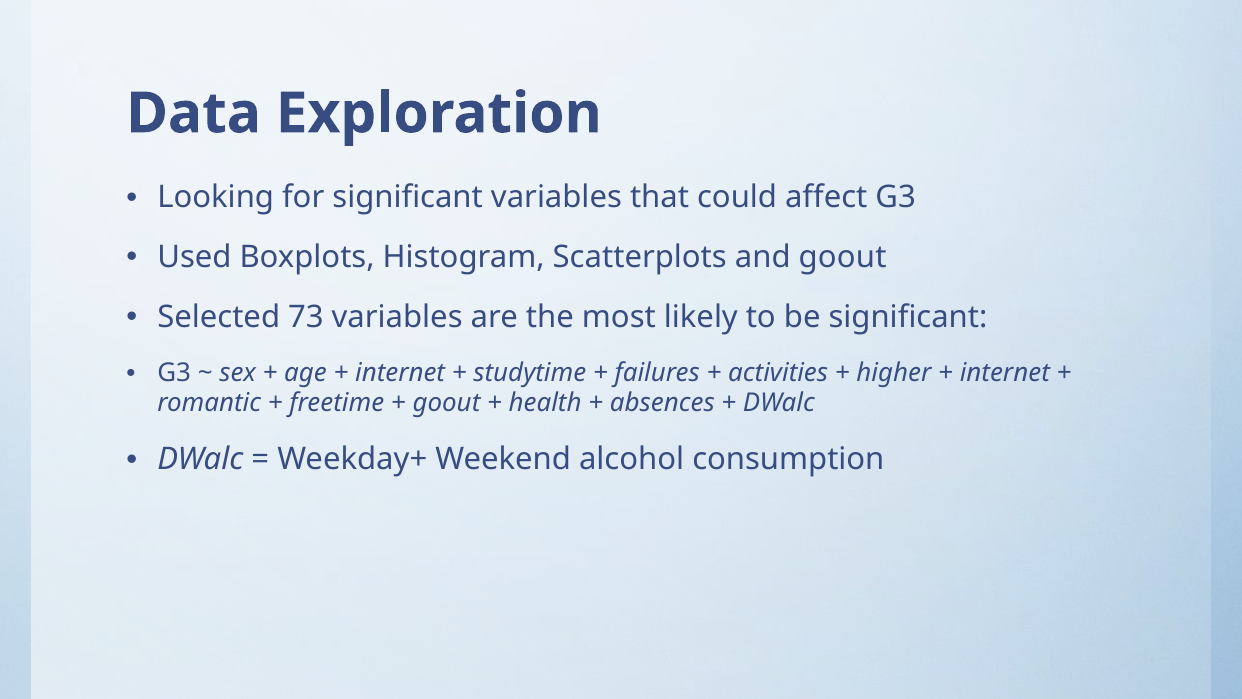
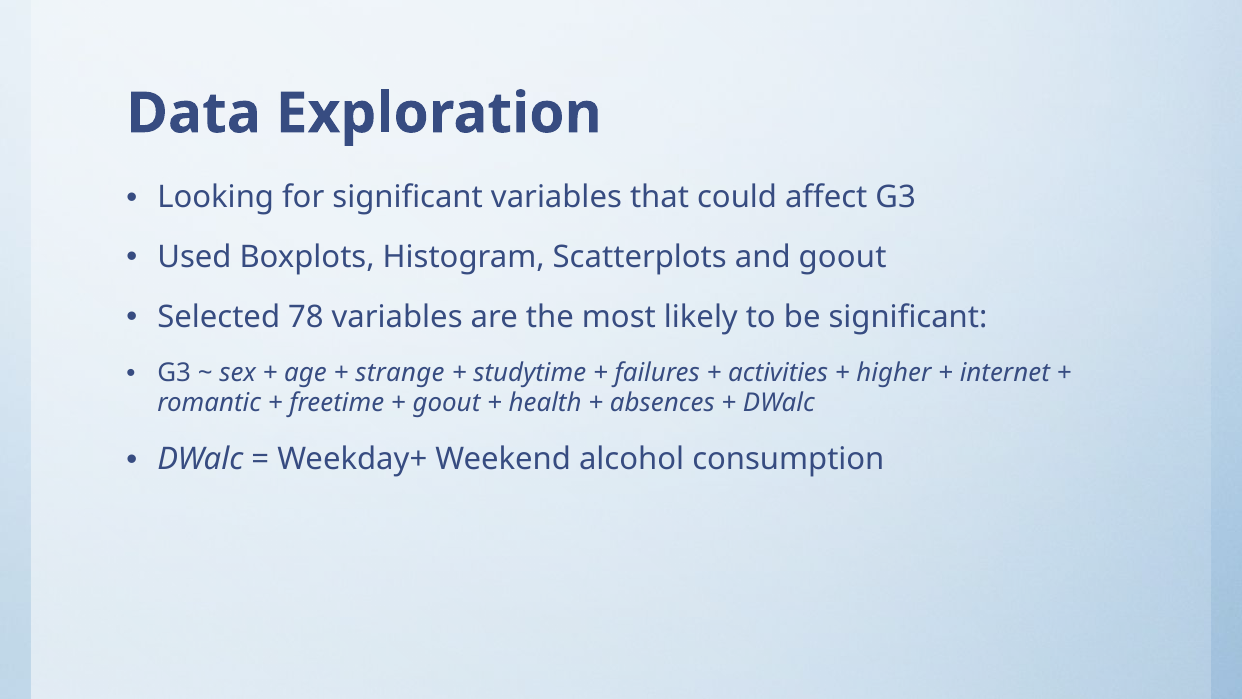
73: 73 -> 78
internet at (400, 373): internet -> strange
